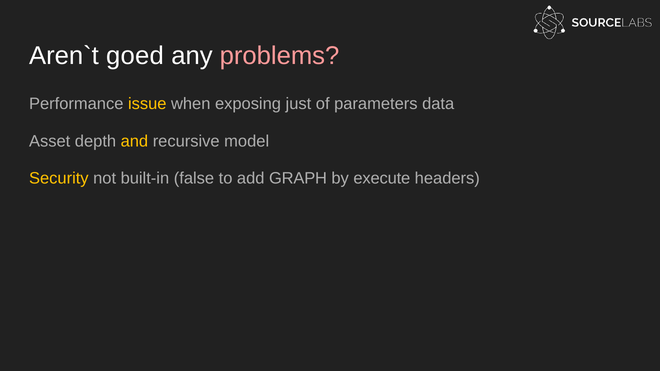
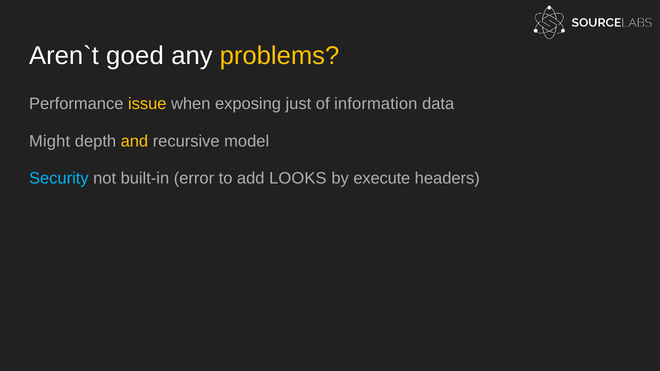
problems colour: pink -> yellow
parameters: parameters -> information
Asset: Asset -> Might
Security colour: yellow -> light blue
false: false -> error
GRAPH: GRAPH -> LOOKS
